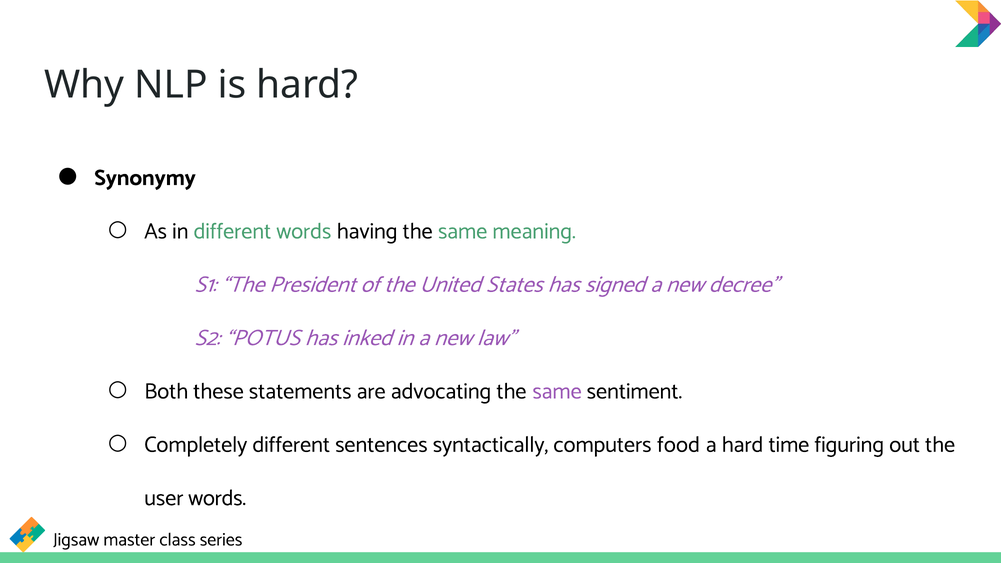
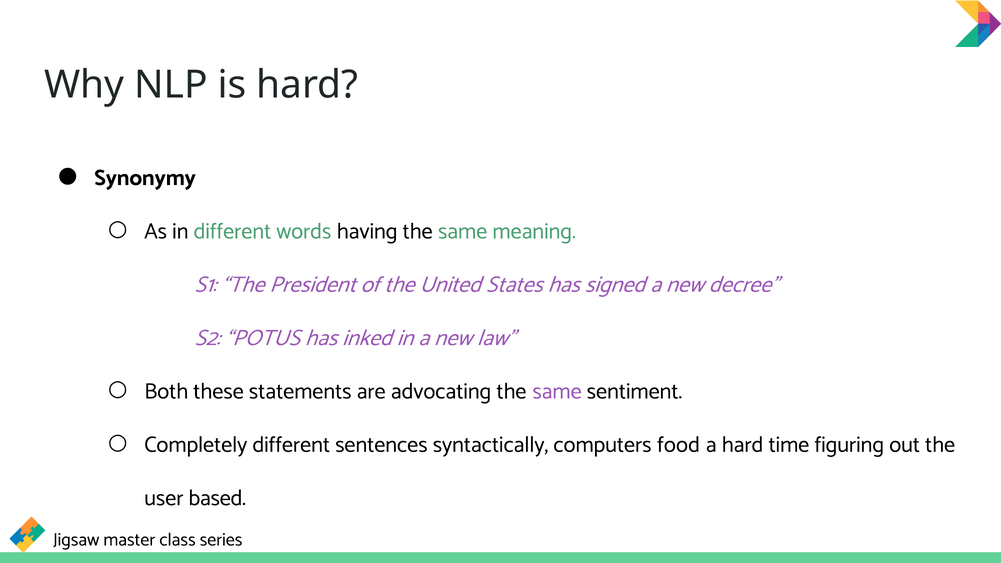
user words: words -> based
